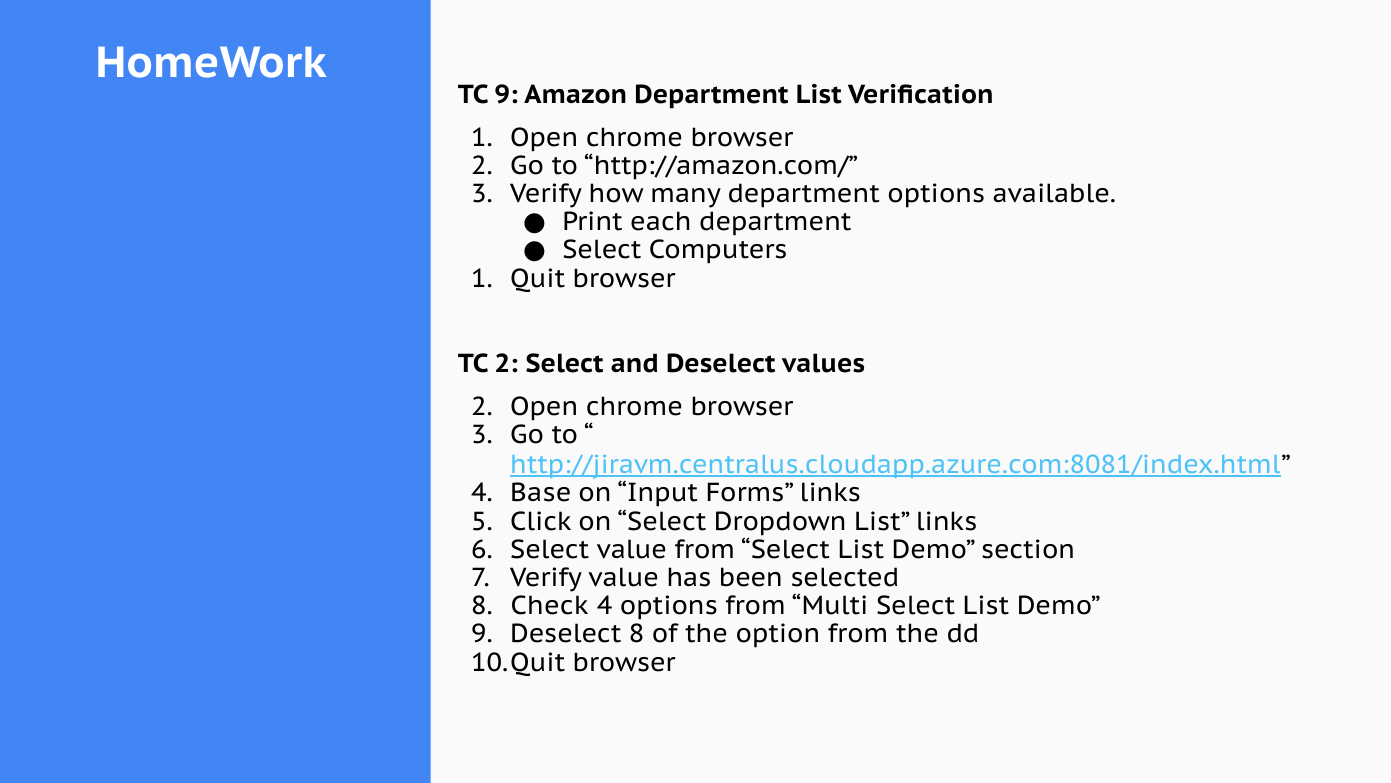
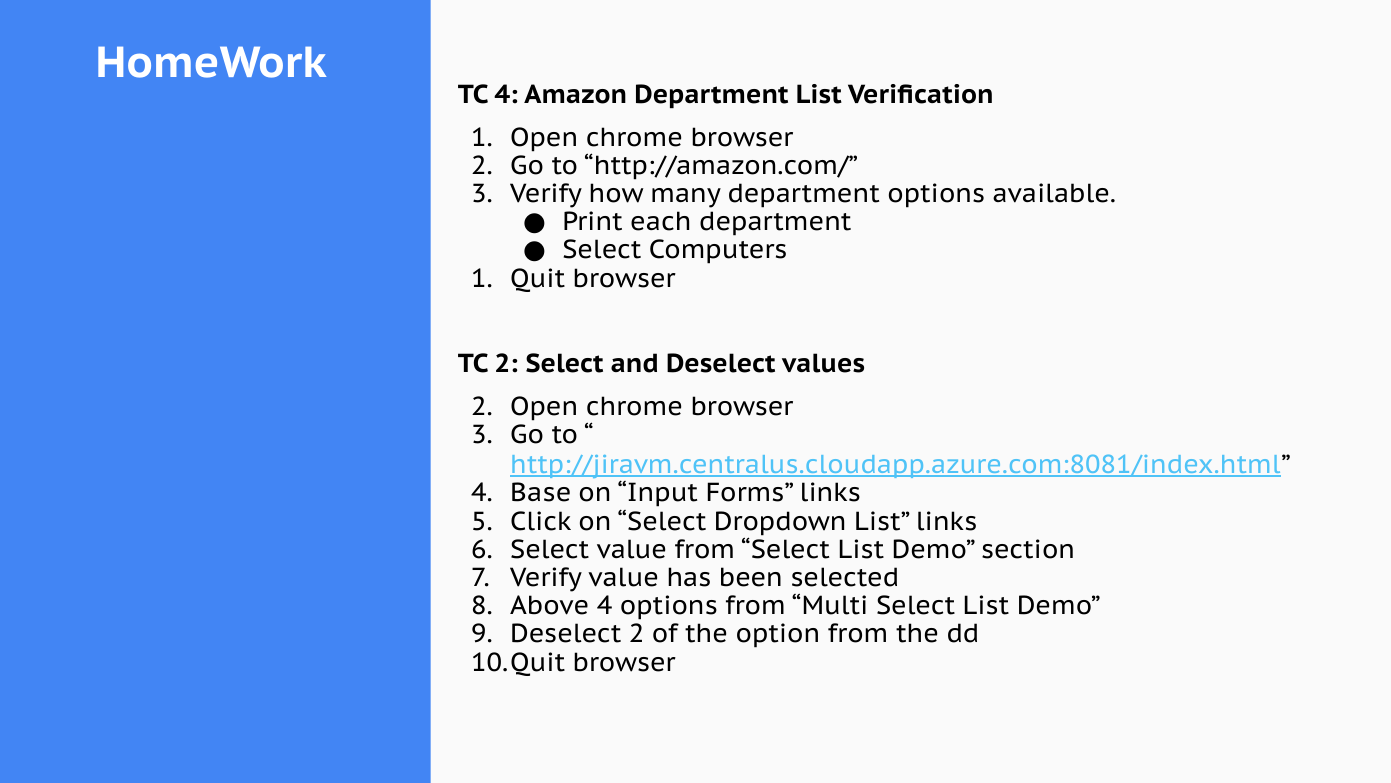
TC 9: 9 -> 4
Check: Check -> Above
Deselect 8: 8 -> 2
